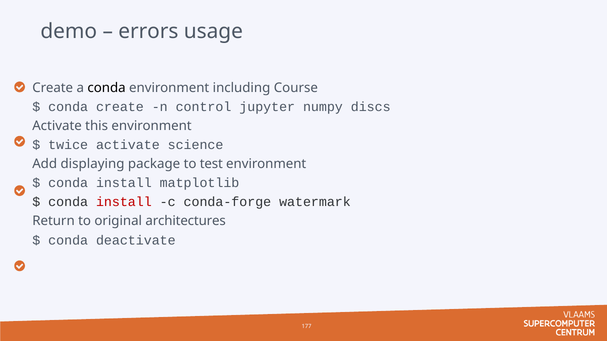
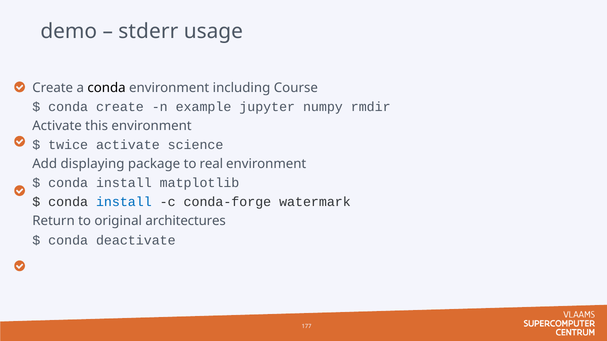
errors: errors -> stderr
control: control -> example
discs: discs -> rmdir
test: test -> real
install at (124, 202) colour: red -> blue
